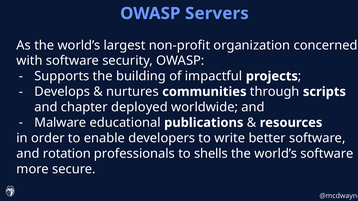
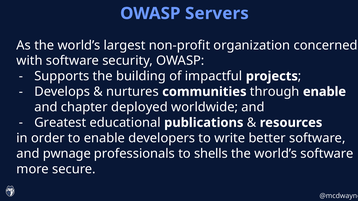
through scripts: scripts -> enable
Malware: Malware -> Greatest
rotation: rotation -> pwnage
